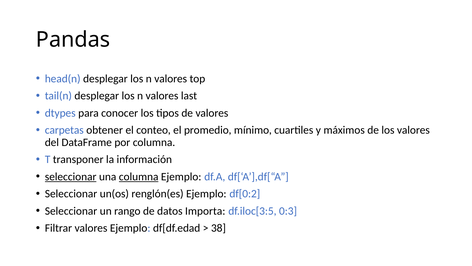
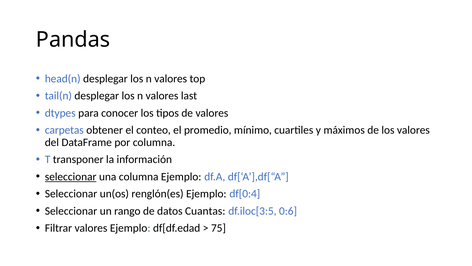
columna at (139, 176) underline: present -> none
df[0:2: df[0:2 -> df[0:4
Importa: Importa -> Cuantas
0:3: 0:3 -> 0:6
38: 38 -> 75
